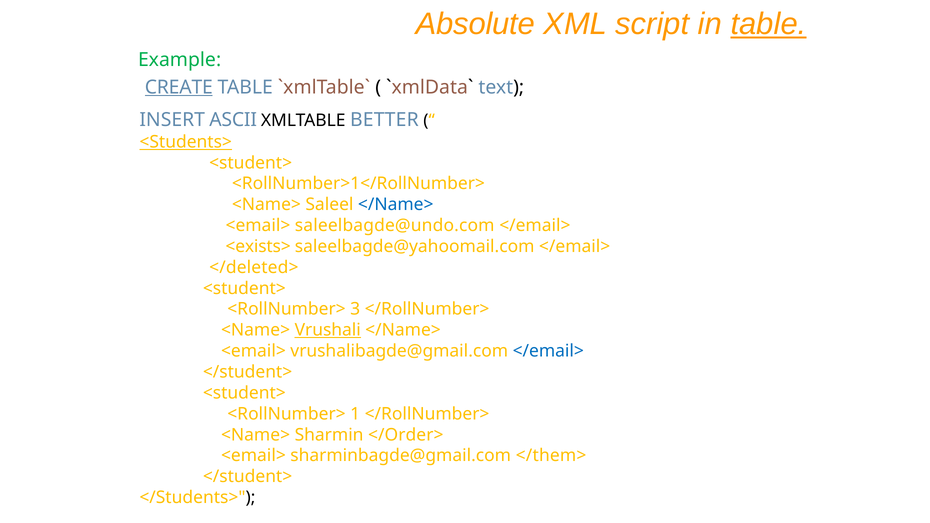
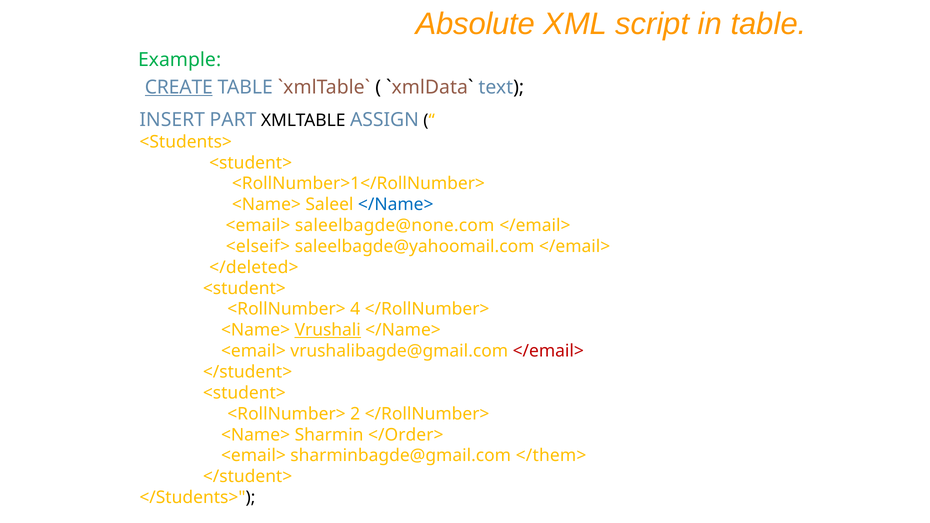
table at (769, 24) underline: present -> none
ASCII: ASCII -> PART
BETTER: BETTER -> ASSIGN
<Students> underline: present -> none
saleelbagde@undo.com: saleelbagde@undo.com -> saleelbagde@none.com
<exists>: <exists> -> <elseif>
3: 3 -> 4
</email> at (548, 351) colour: blue -> red
1: 1 -> 2
